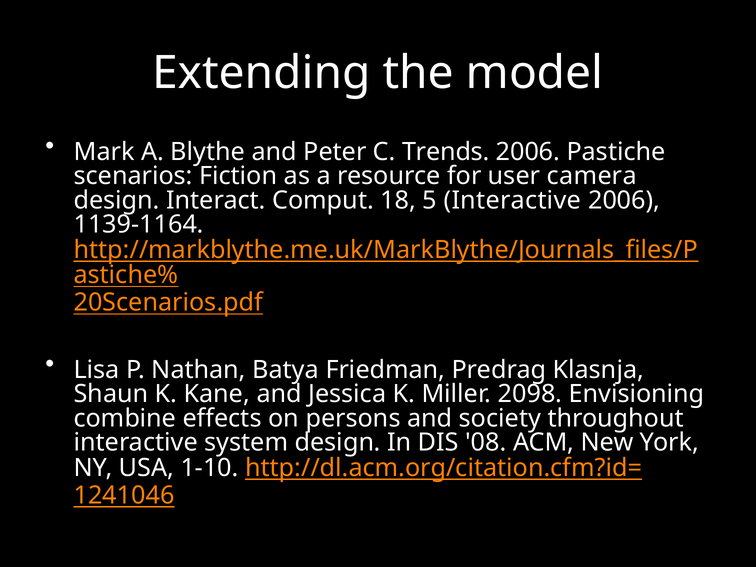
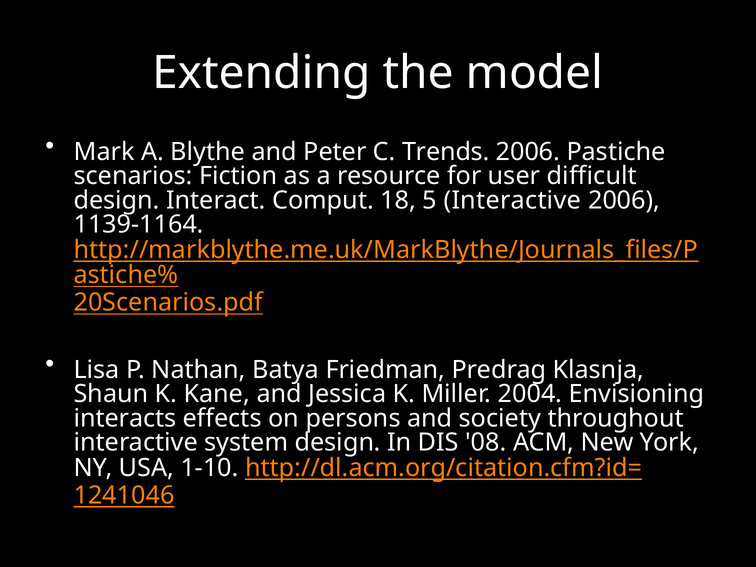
camera: camera -> difficult
2098: 2098 -> 2004
combine: combine -> interacts
